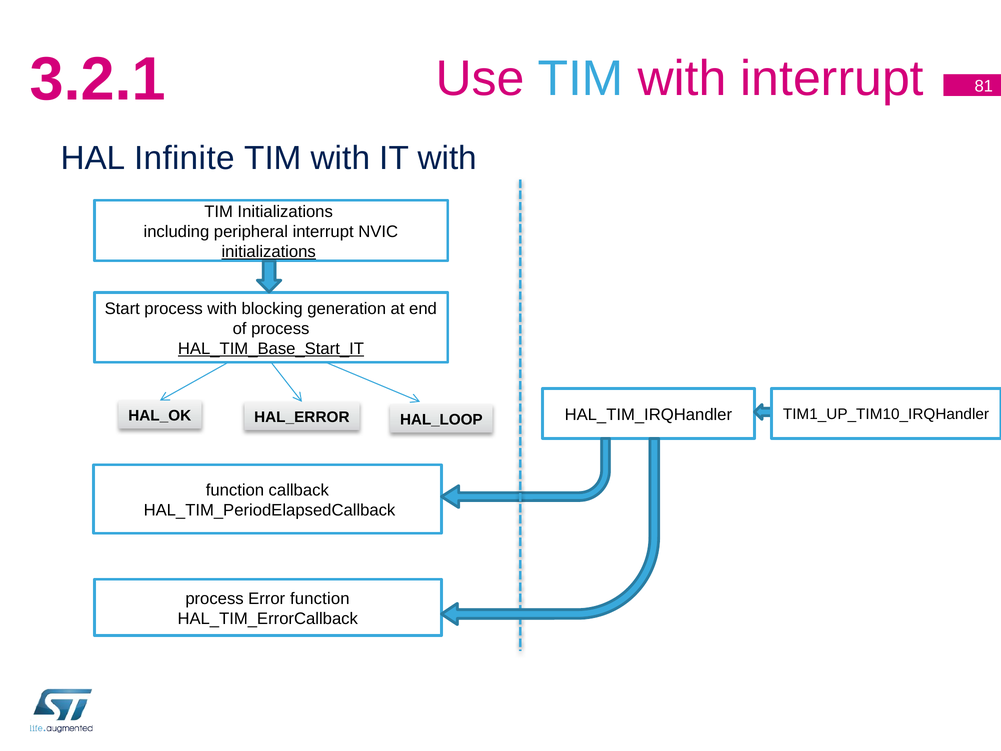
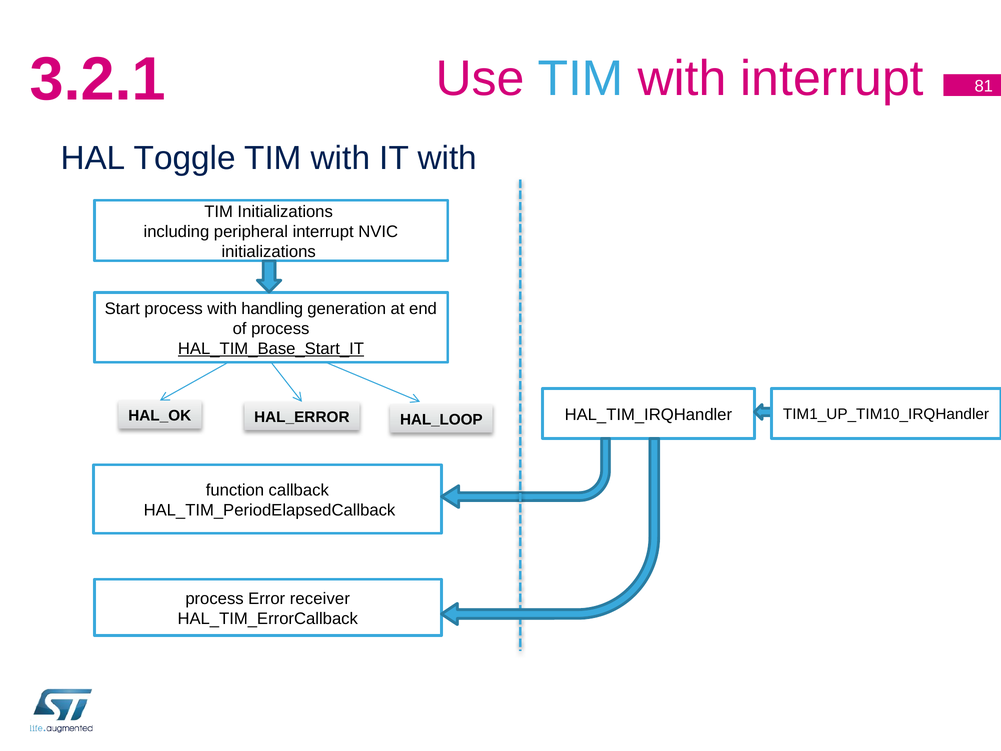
Infinite: Infinite -> Toggle
initializations at (269, 252) underline: present -> none
blocking: blocking -> handling
Error function: function -> receiver
